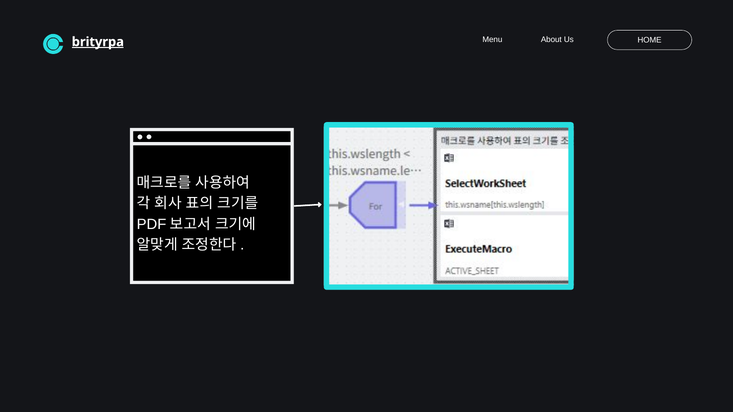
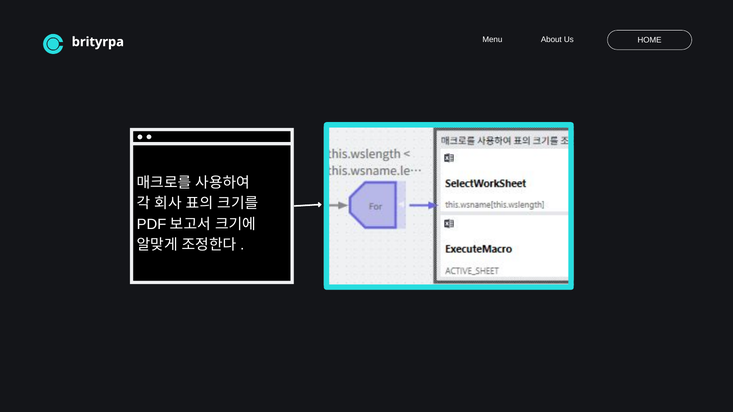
brityrpa underline: present -> none
